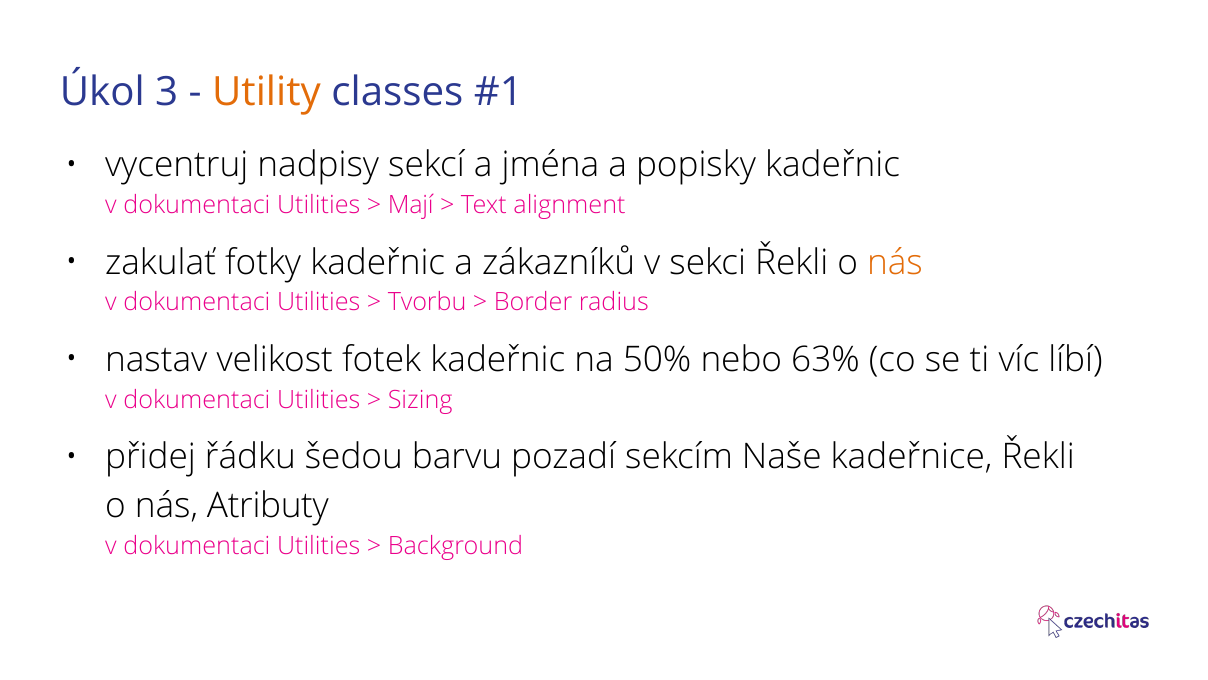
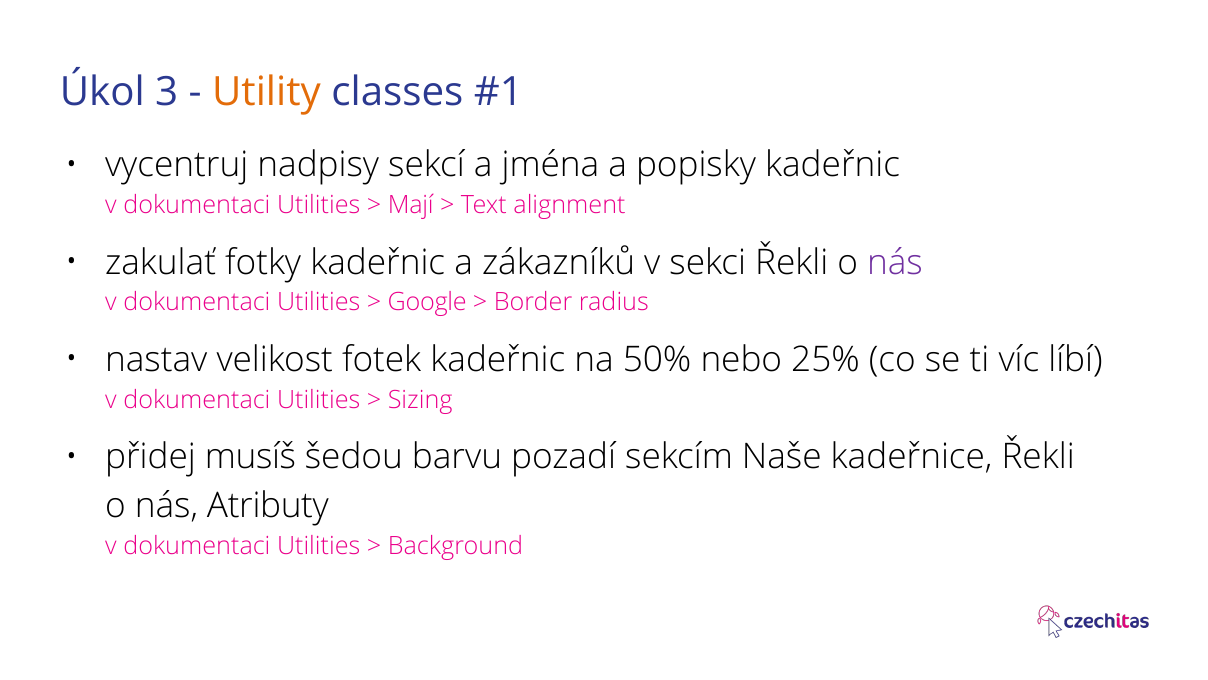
nás at (895, 262) colour: orange -> purple
Tvorbu: Tvorbu -> Google
63%: 63% -> 25%
řádku: řádku -> musíš
